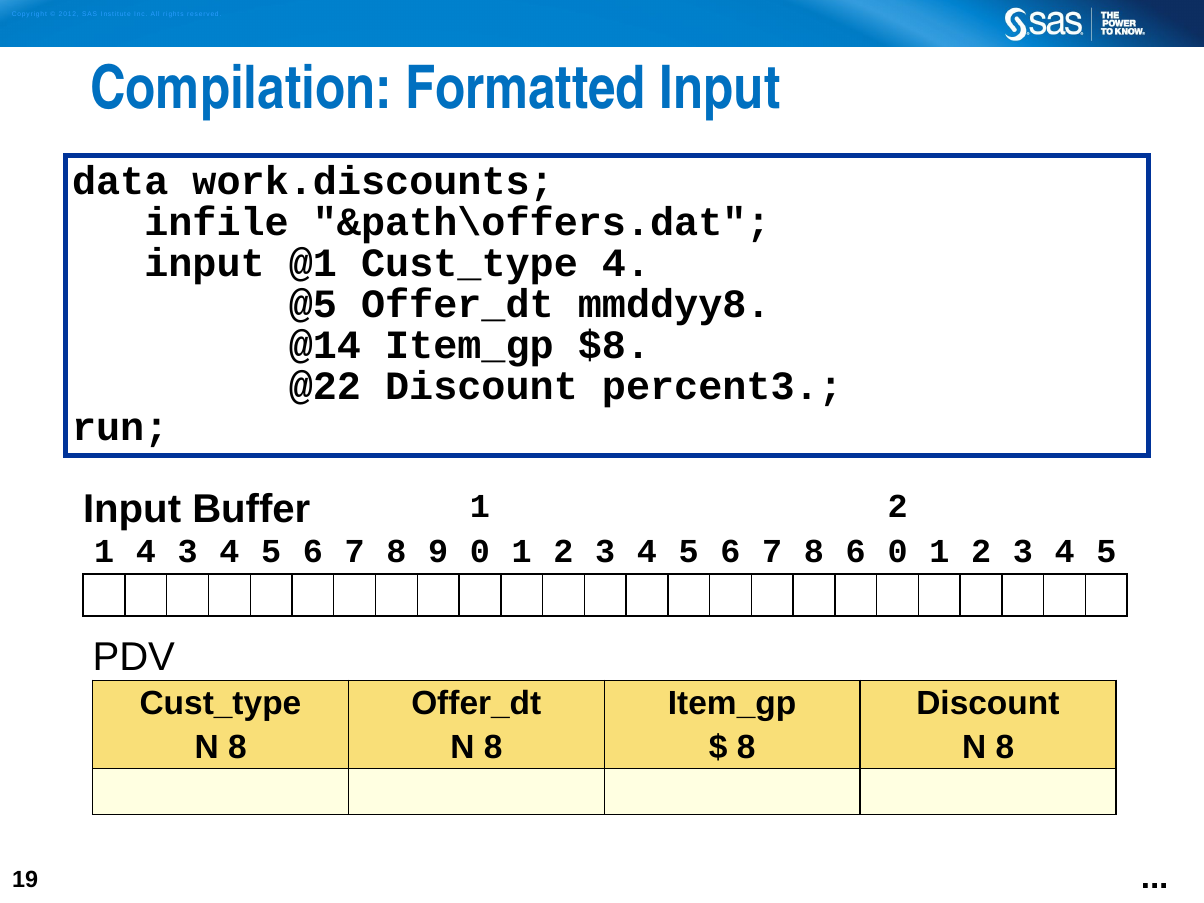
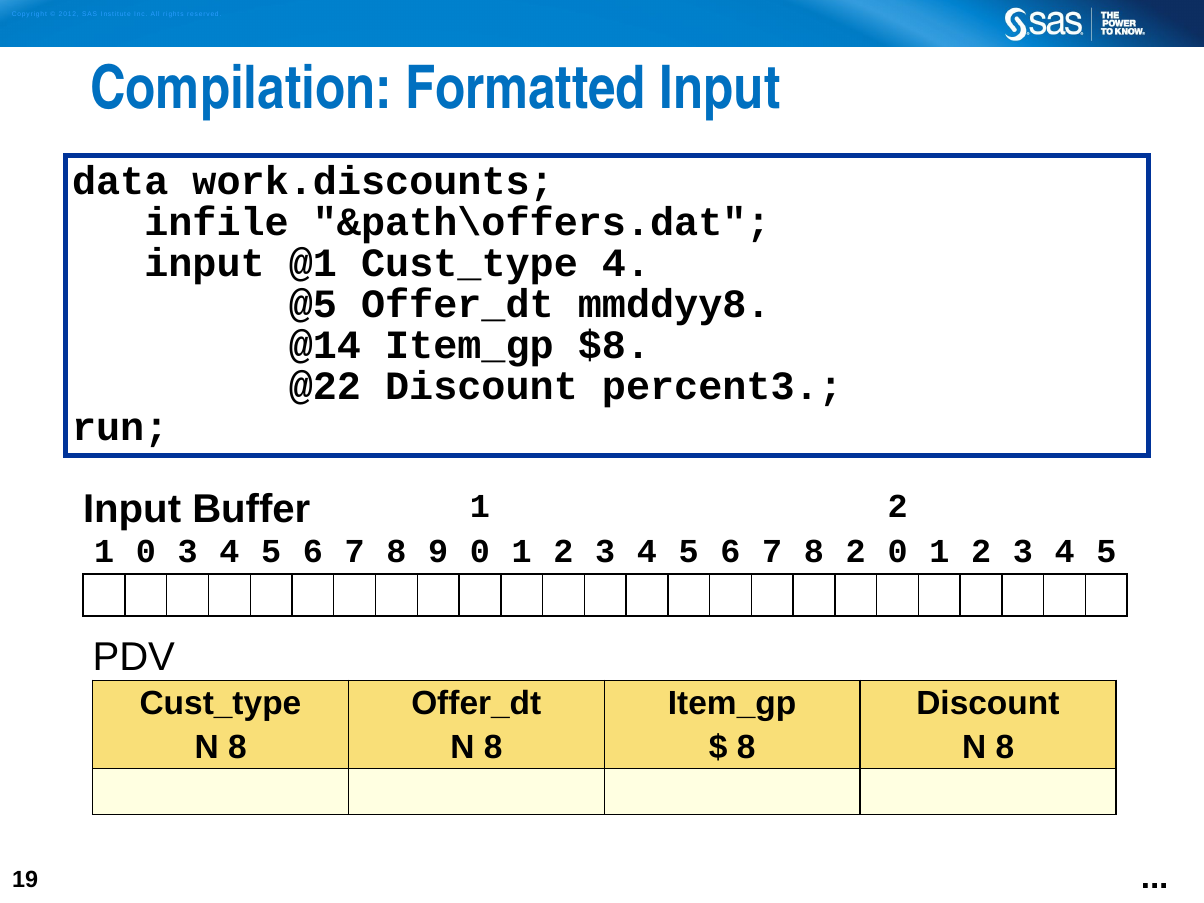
1 4: 4 -> 0
8 6: 6 -> 2
